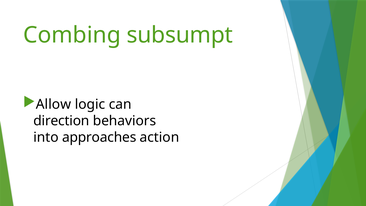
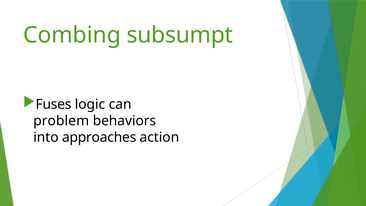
Allow: Allow -> Fuses
direction: direction -> problem
